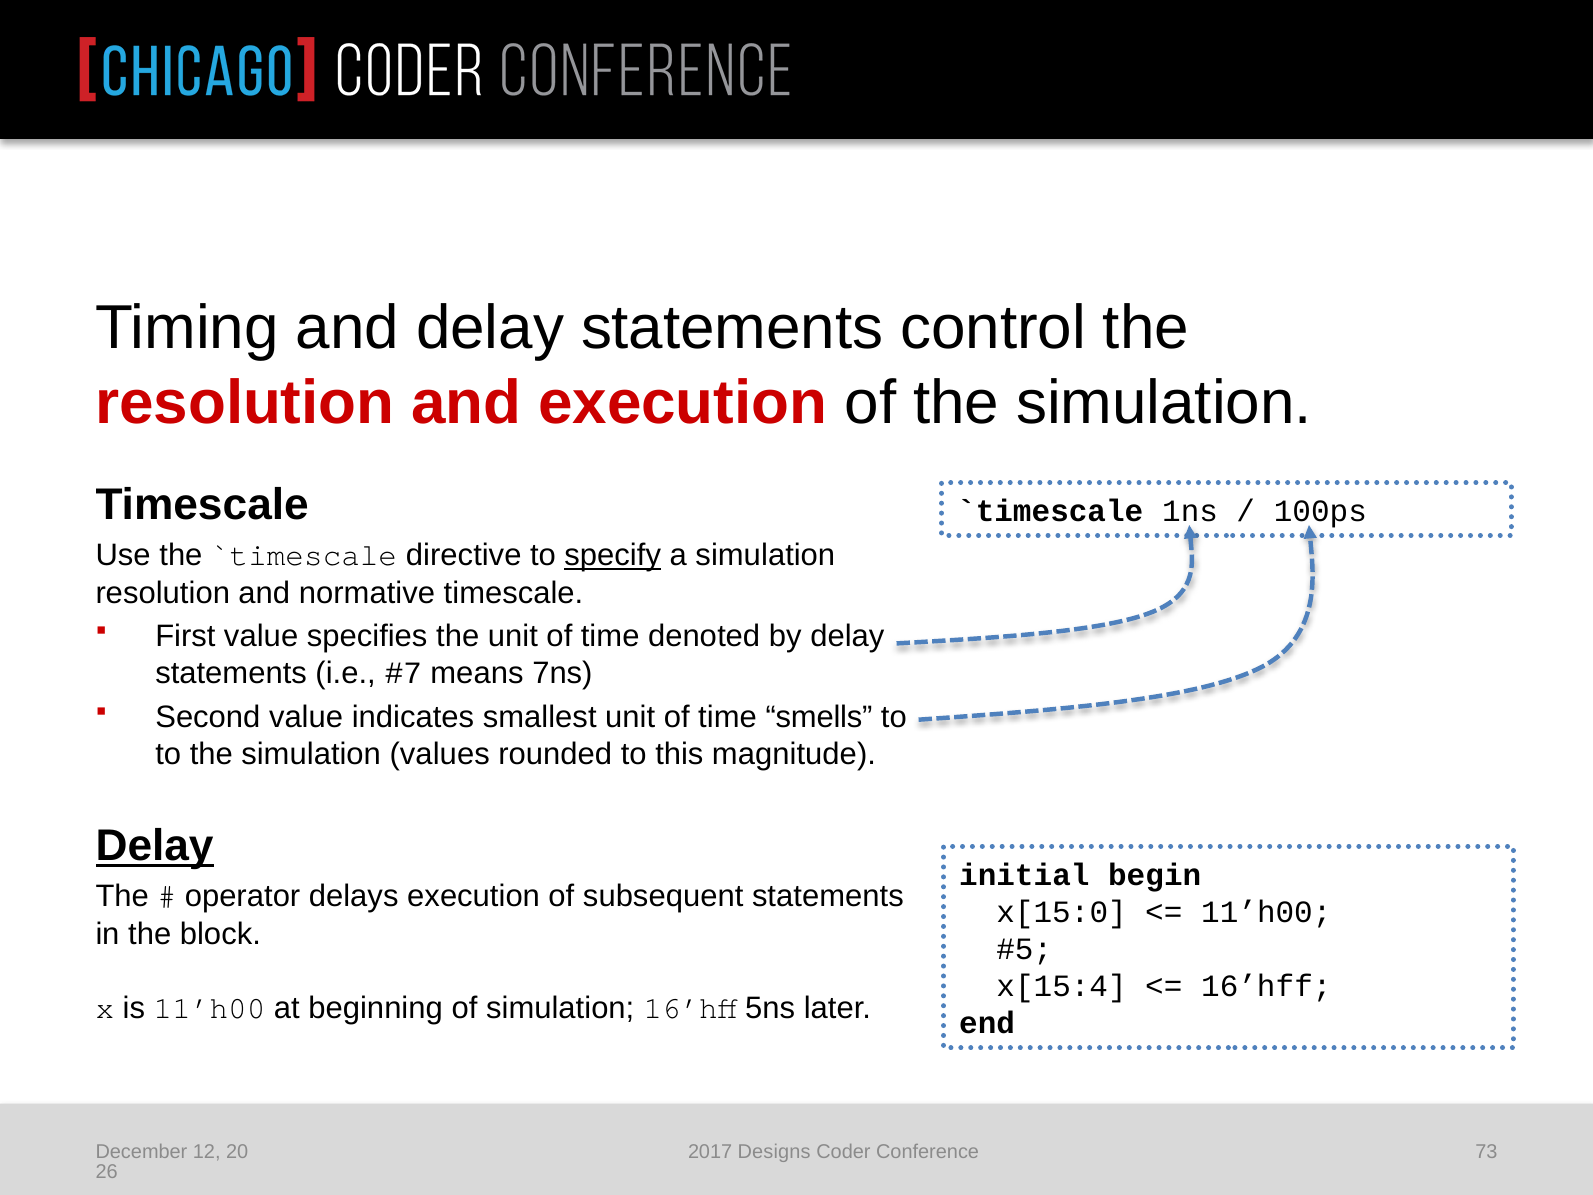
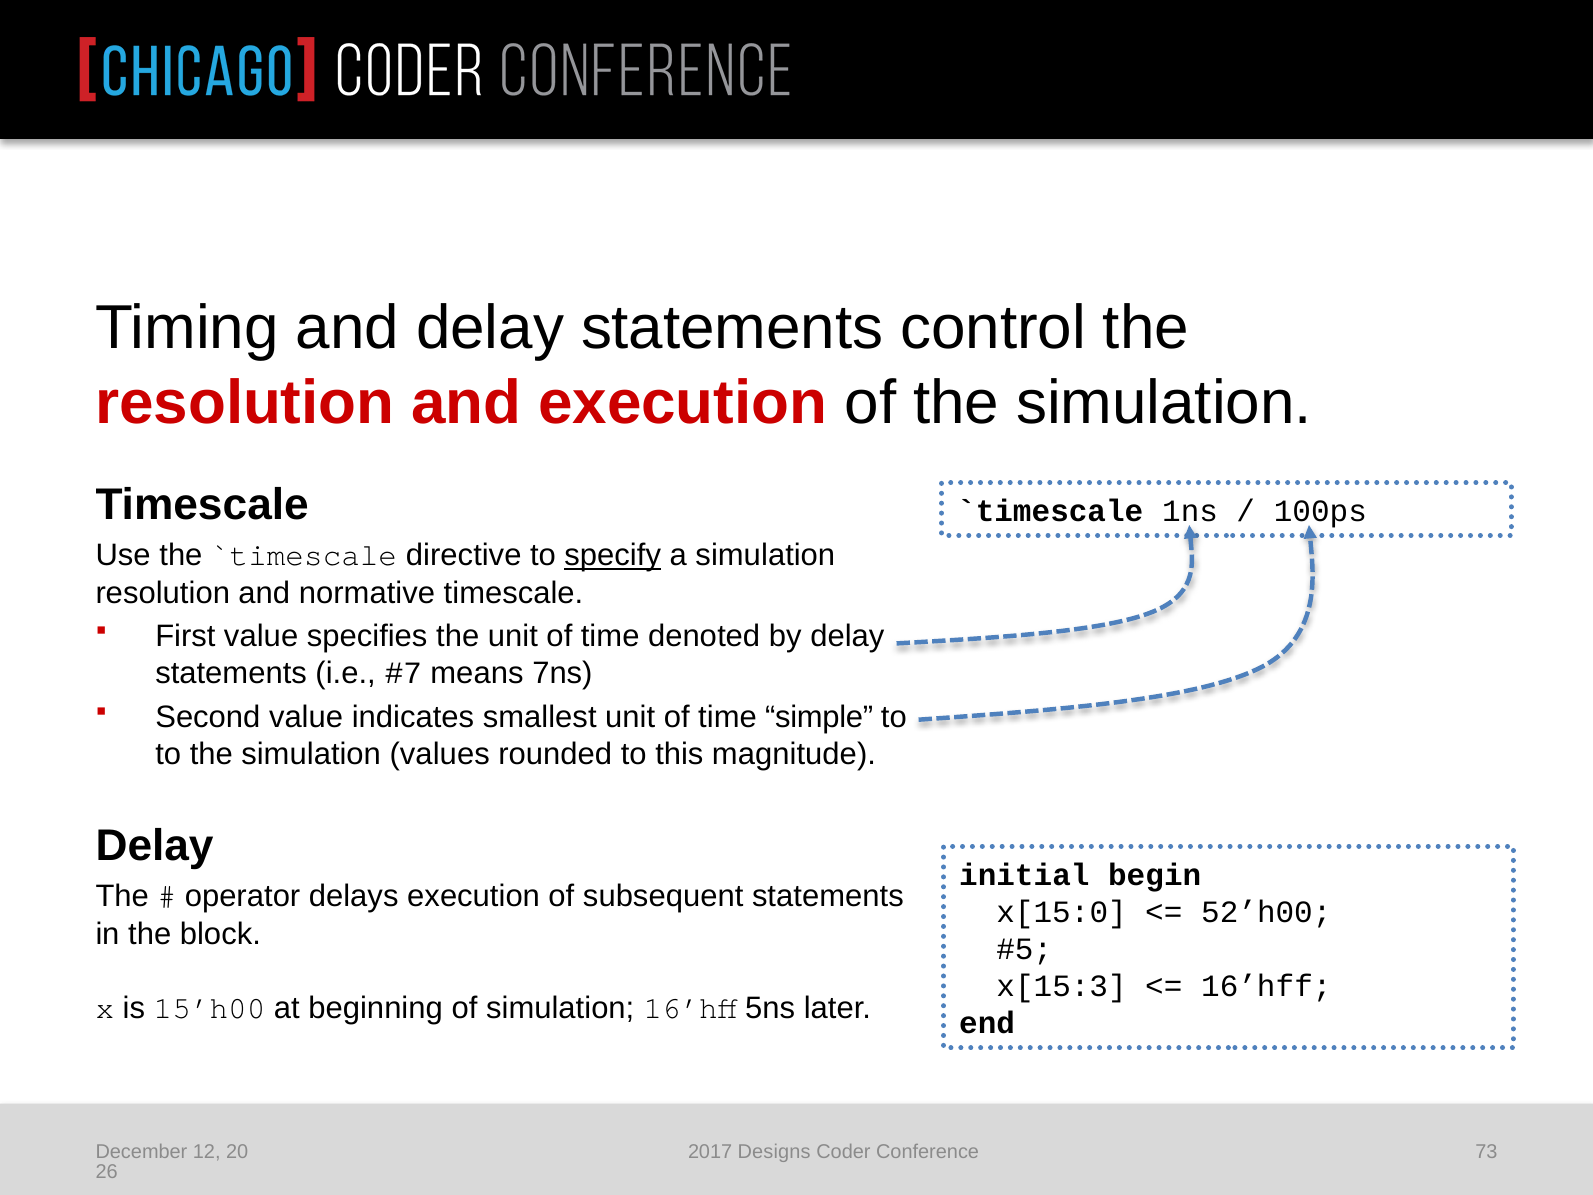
smells: smells -> simple
Delay at (155, 846) underline: present -> none
11’h00 at (1266, 912): 11’h00 -> 52’h00
x[15:4: x[15:4 -> x[15:3
is 11’h00: 11’h00 -> 15’h00
